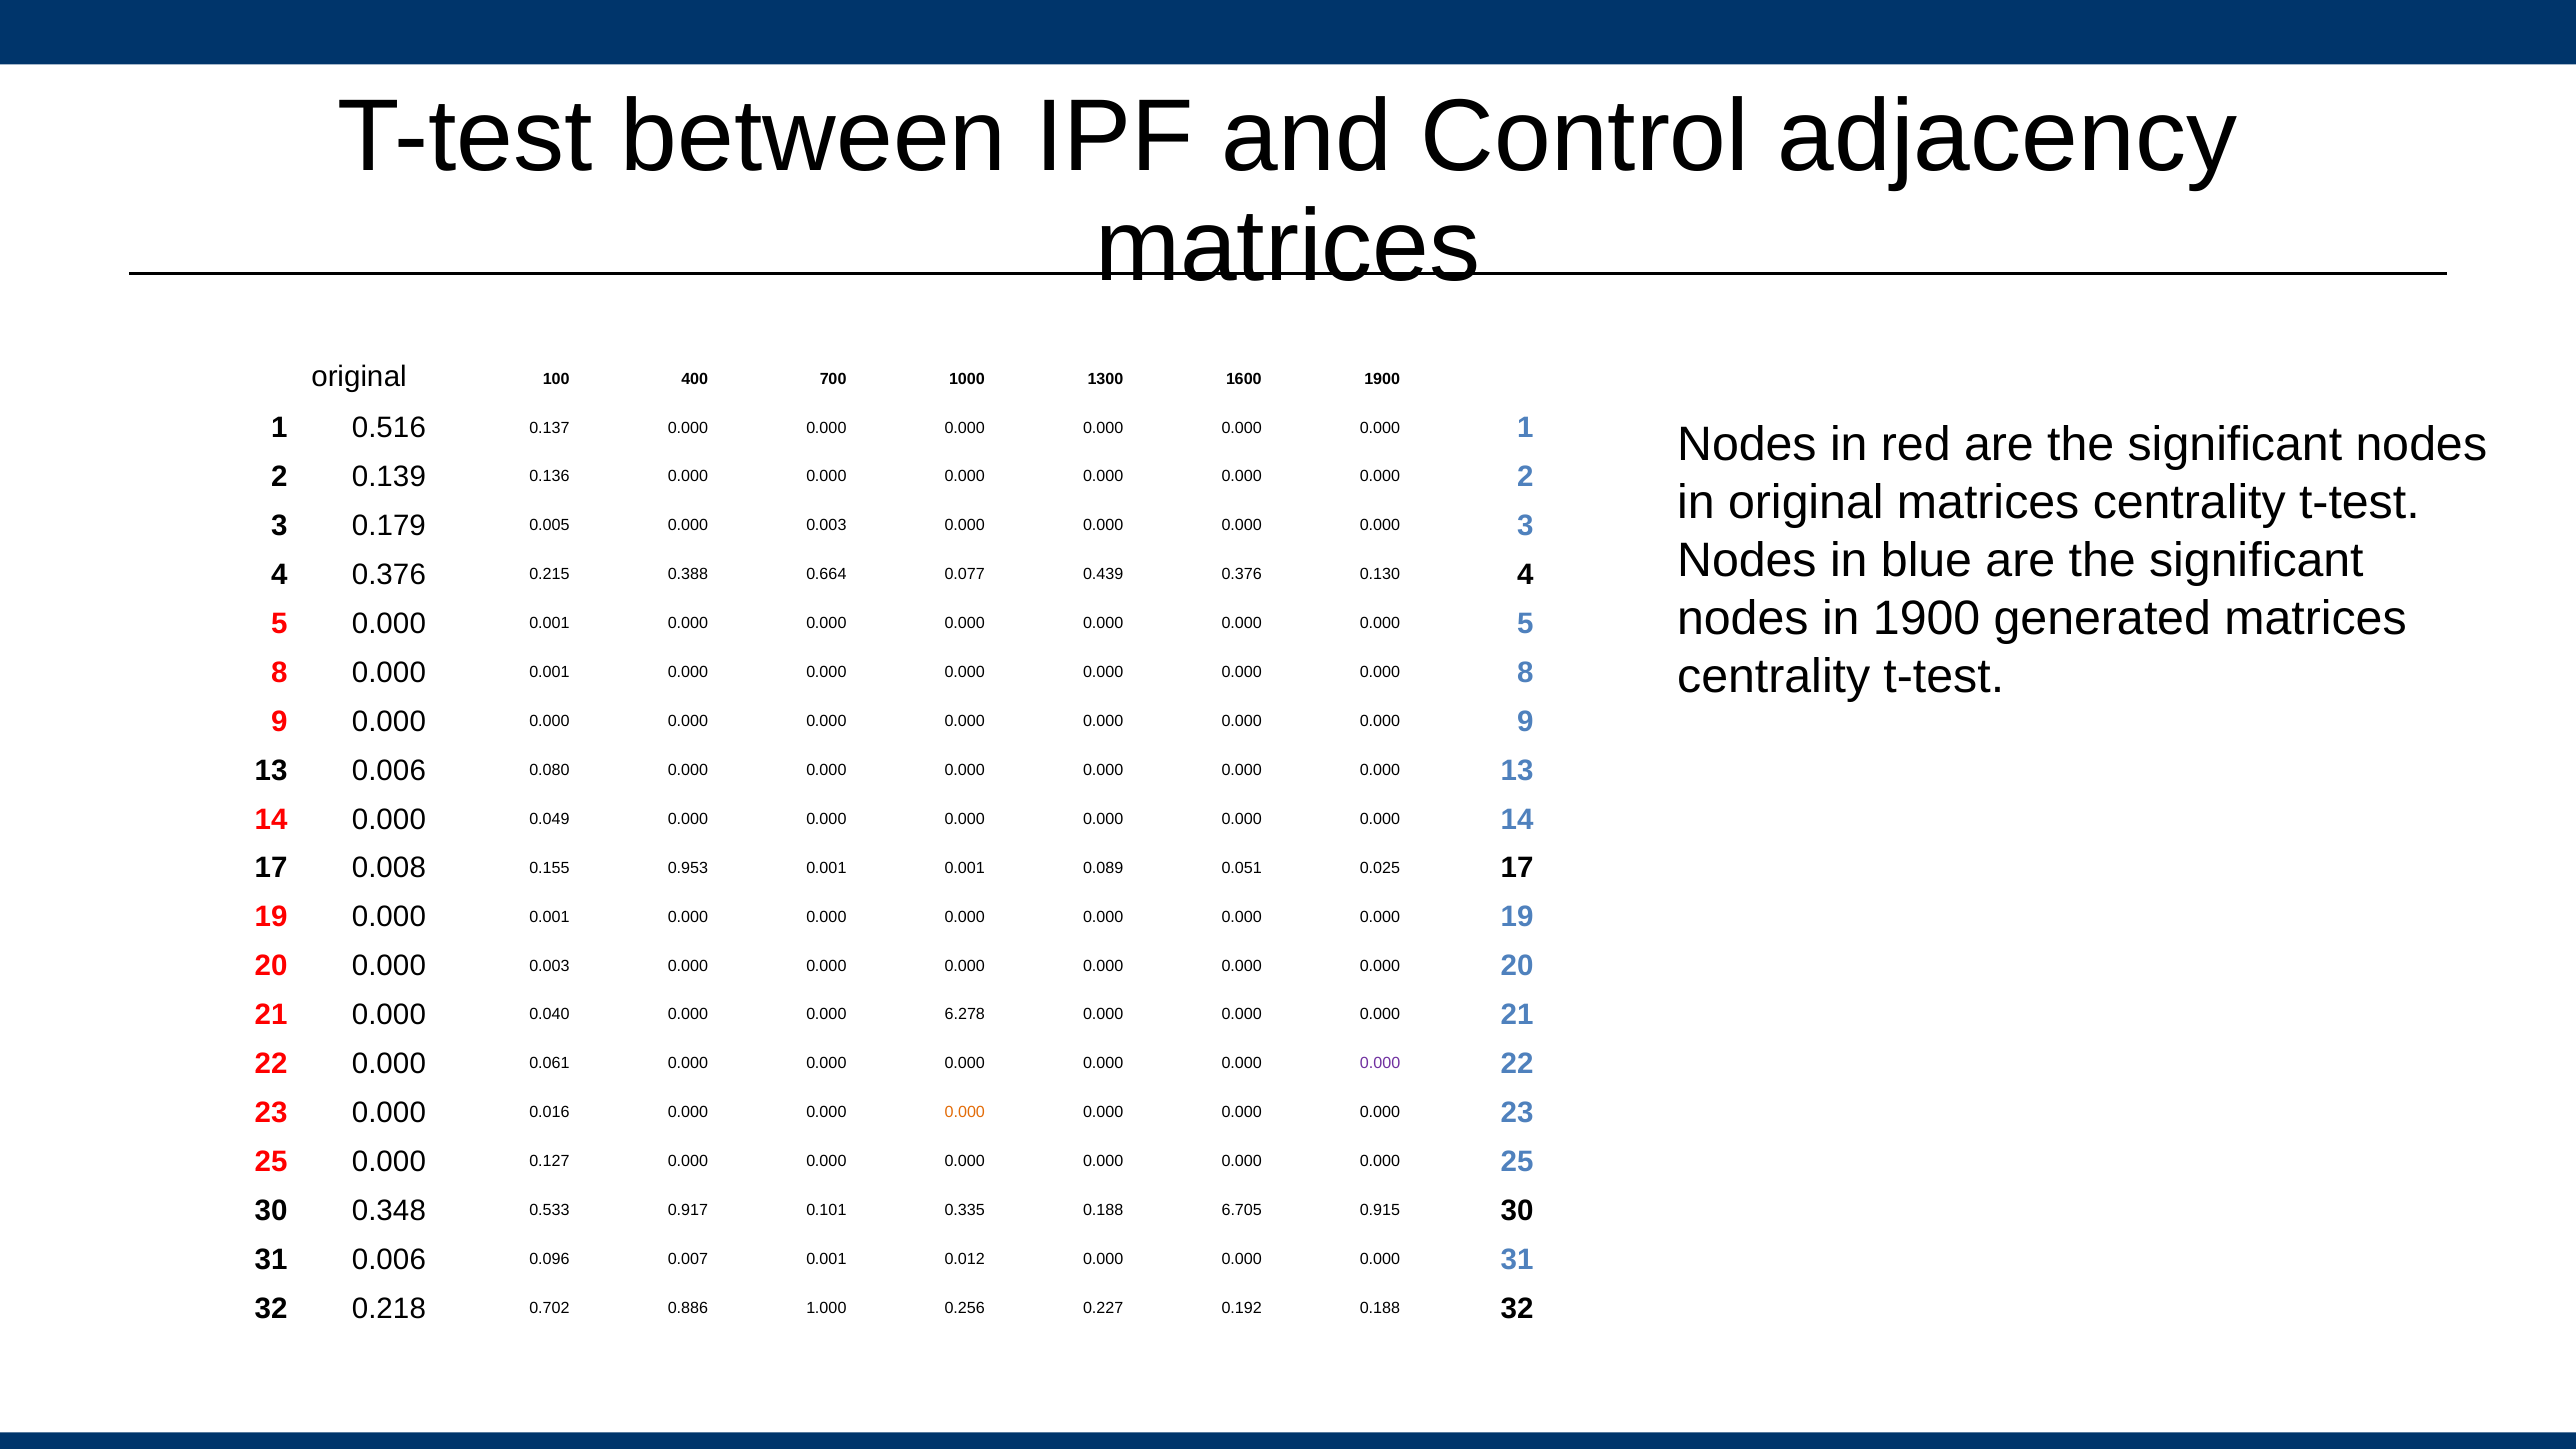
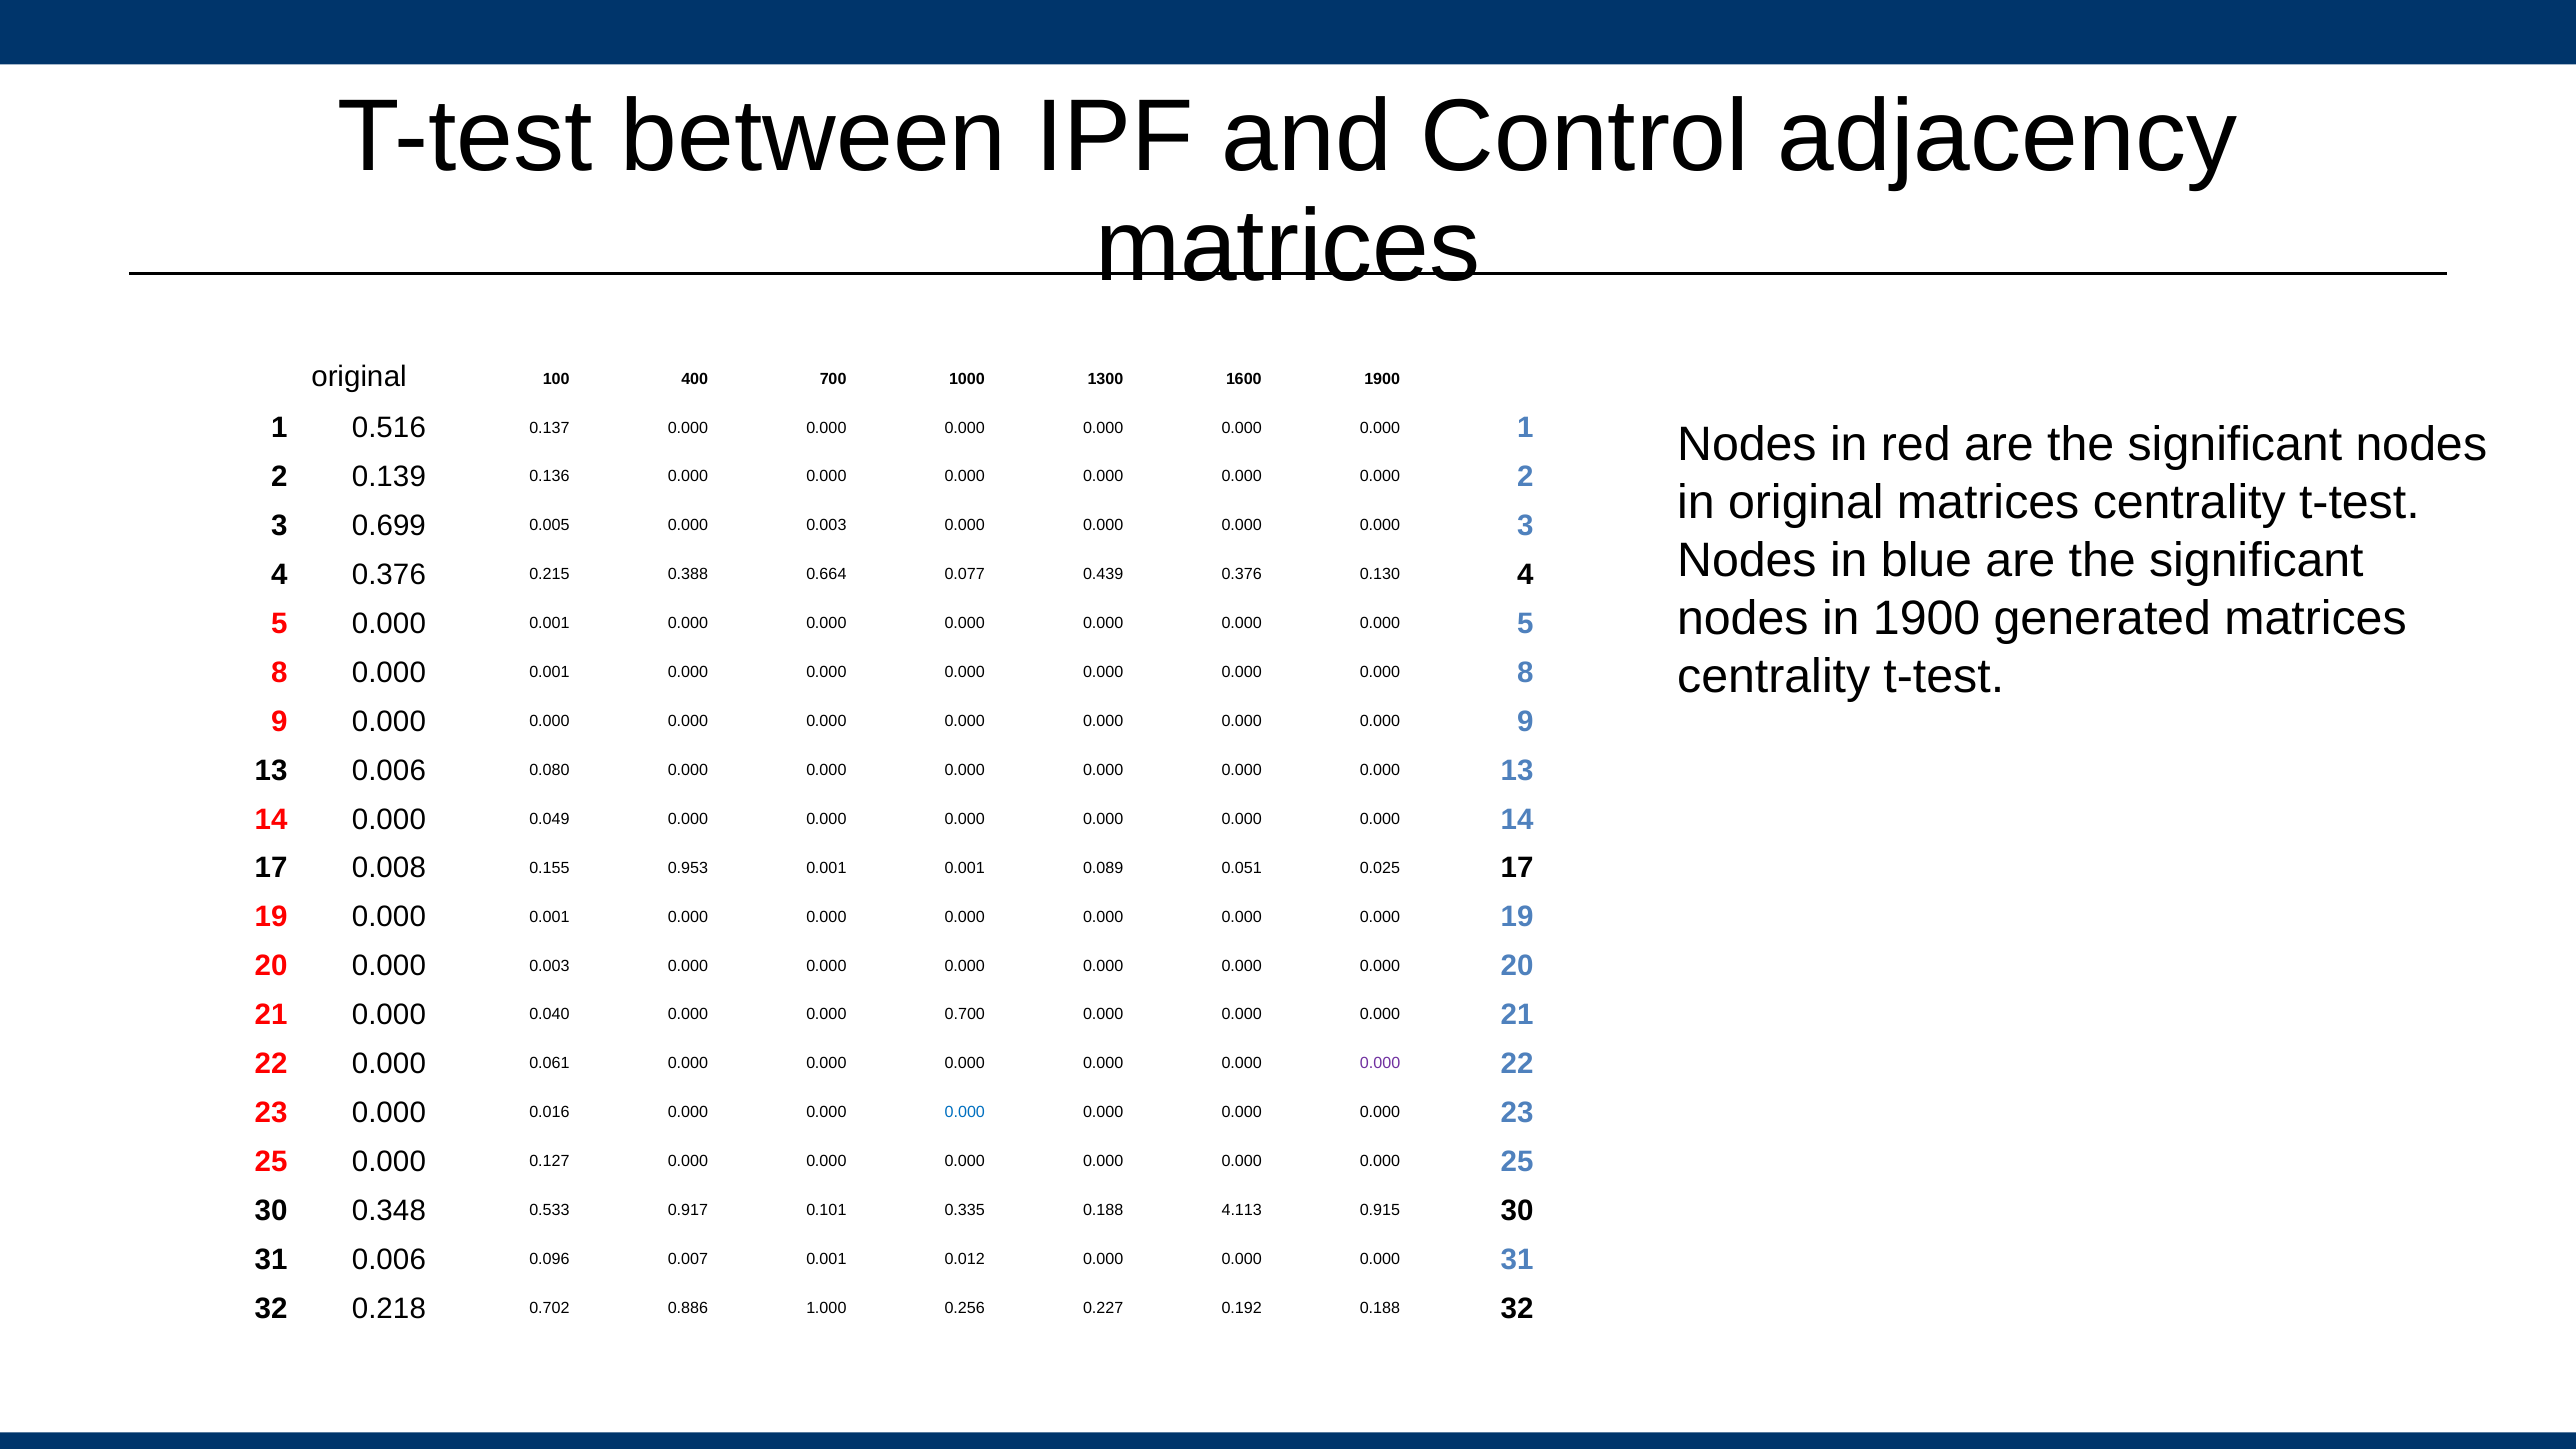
0.179: 0.179 -> 0.699
6.278: 6.278 -> 0.700
0.000 at (965, 1112) colour: orange -> blue
6.705: 6.705 -> 4.113
